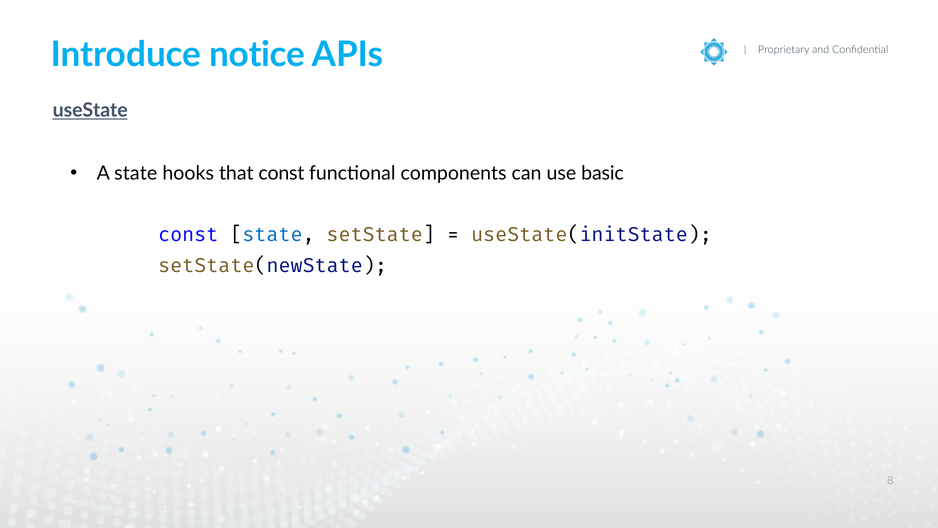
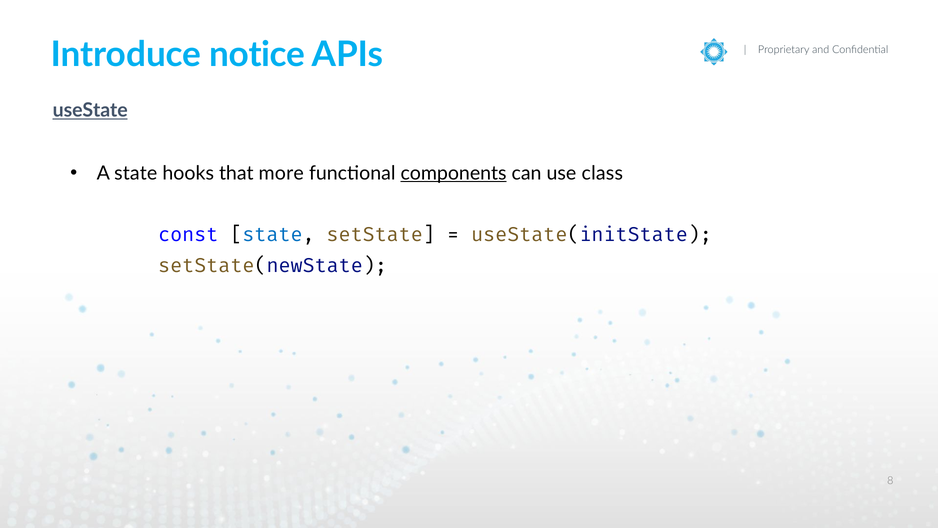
that const: const -> more
components underline: none -> present
basic: basic -> class
